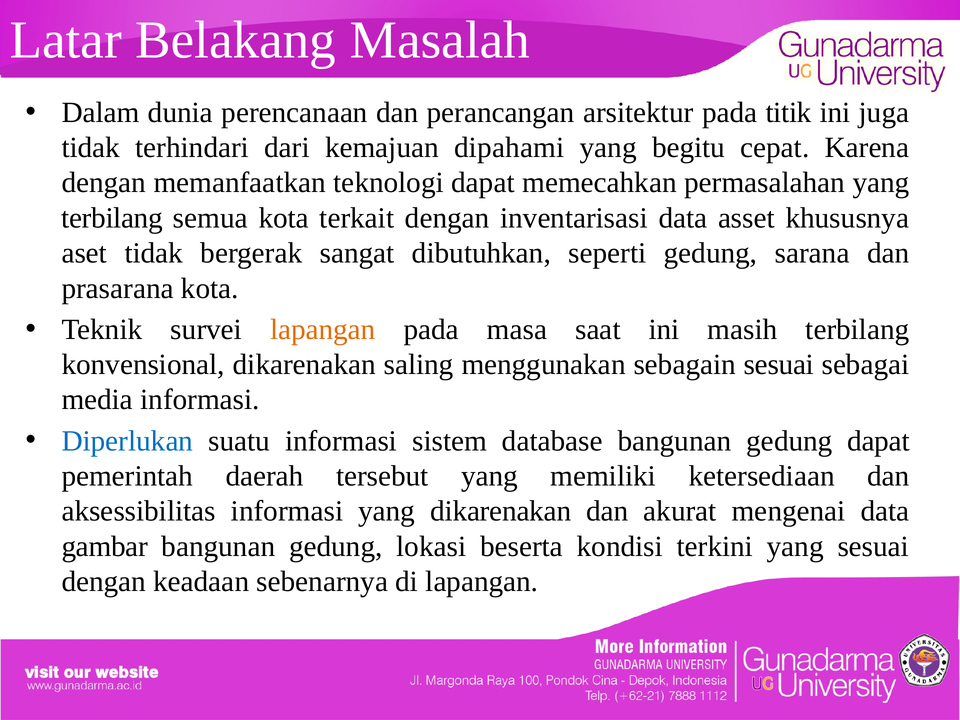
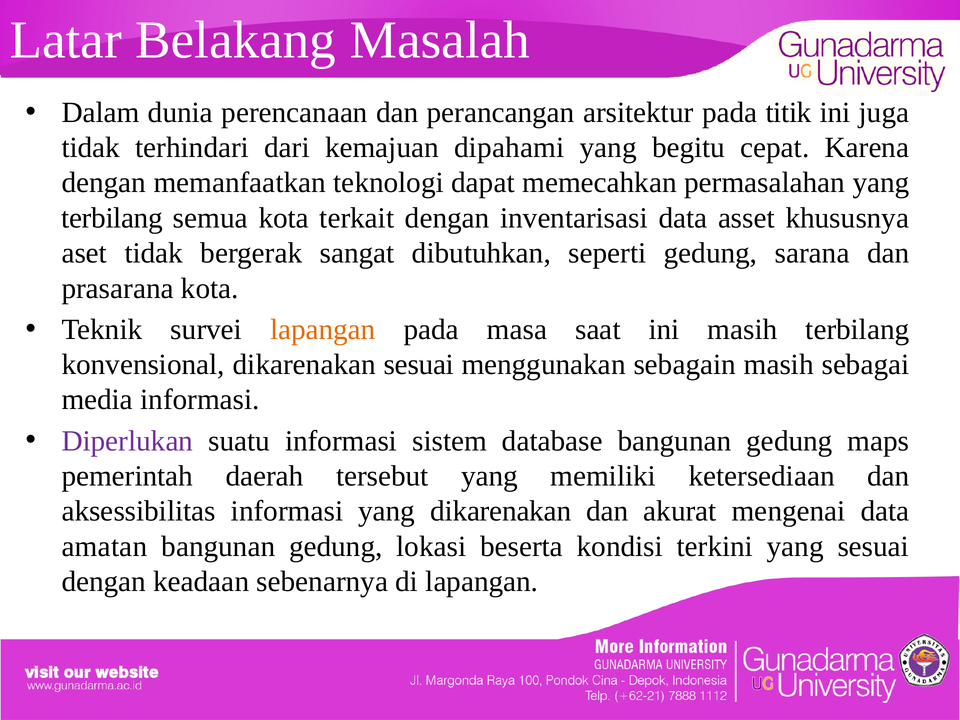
dikarenakan saling: saling -> sesuai
sebagain sesuai: sesuai -> masih
Diperlukan colour: blue -> purple
gedung dapat: dapat -> maps
gambar: gambar -> amatan
